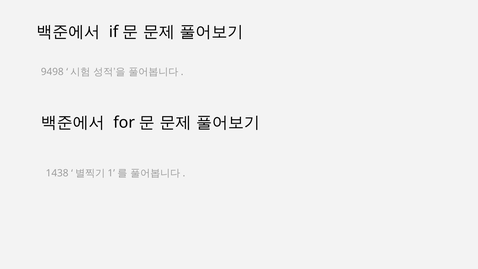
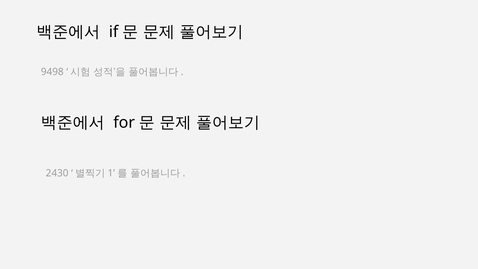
1438: 1438 -> 2430
